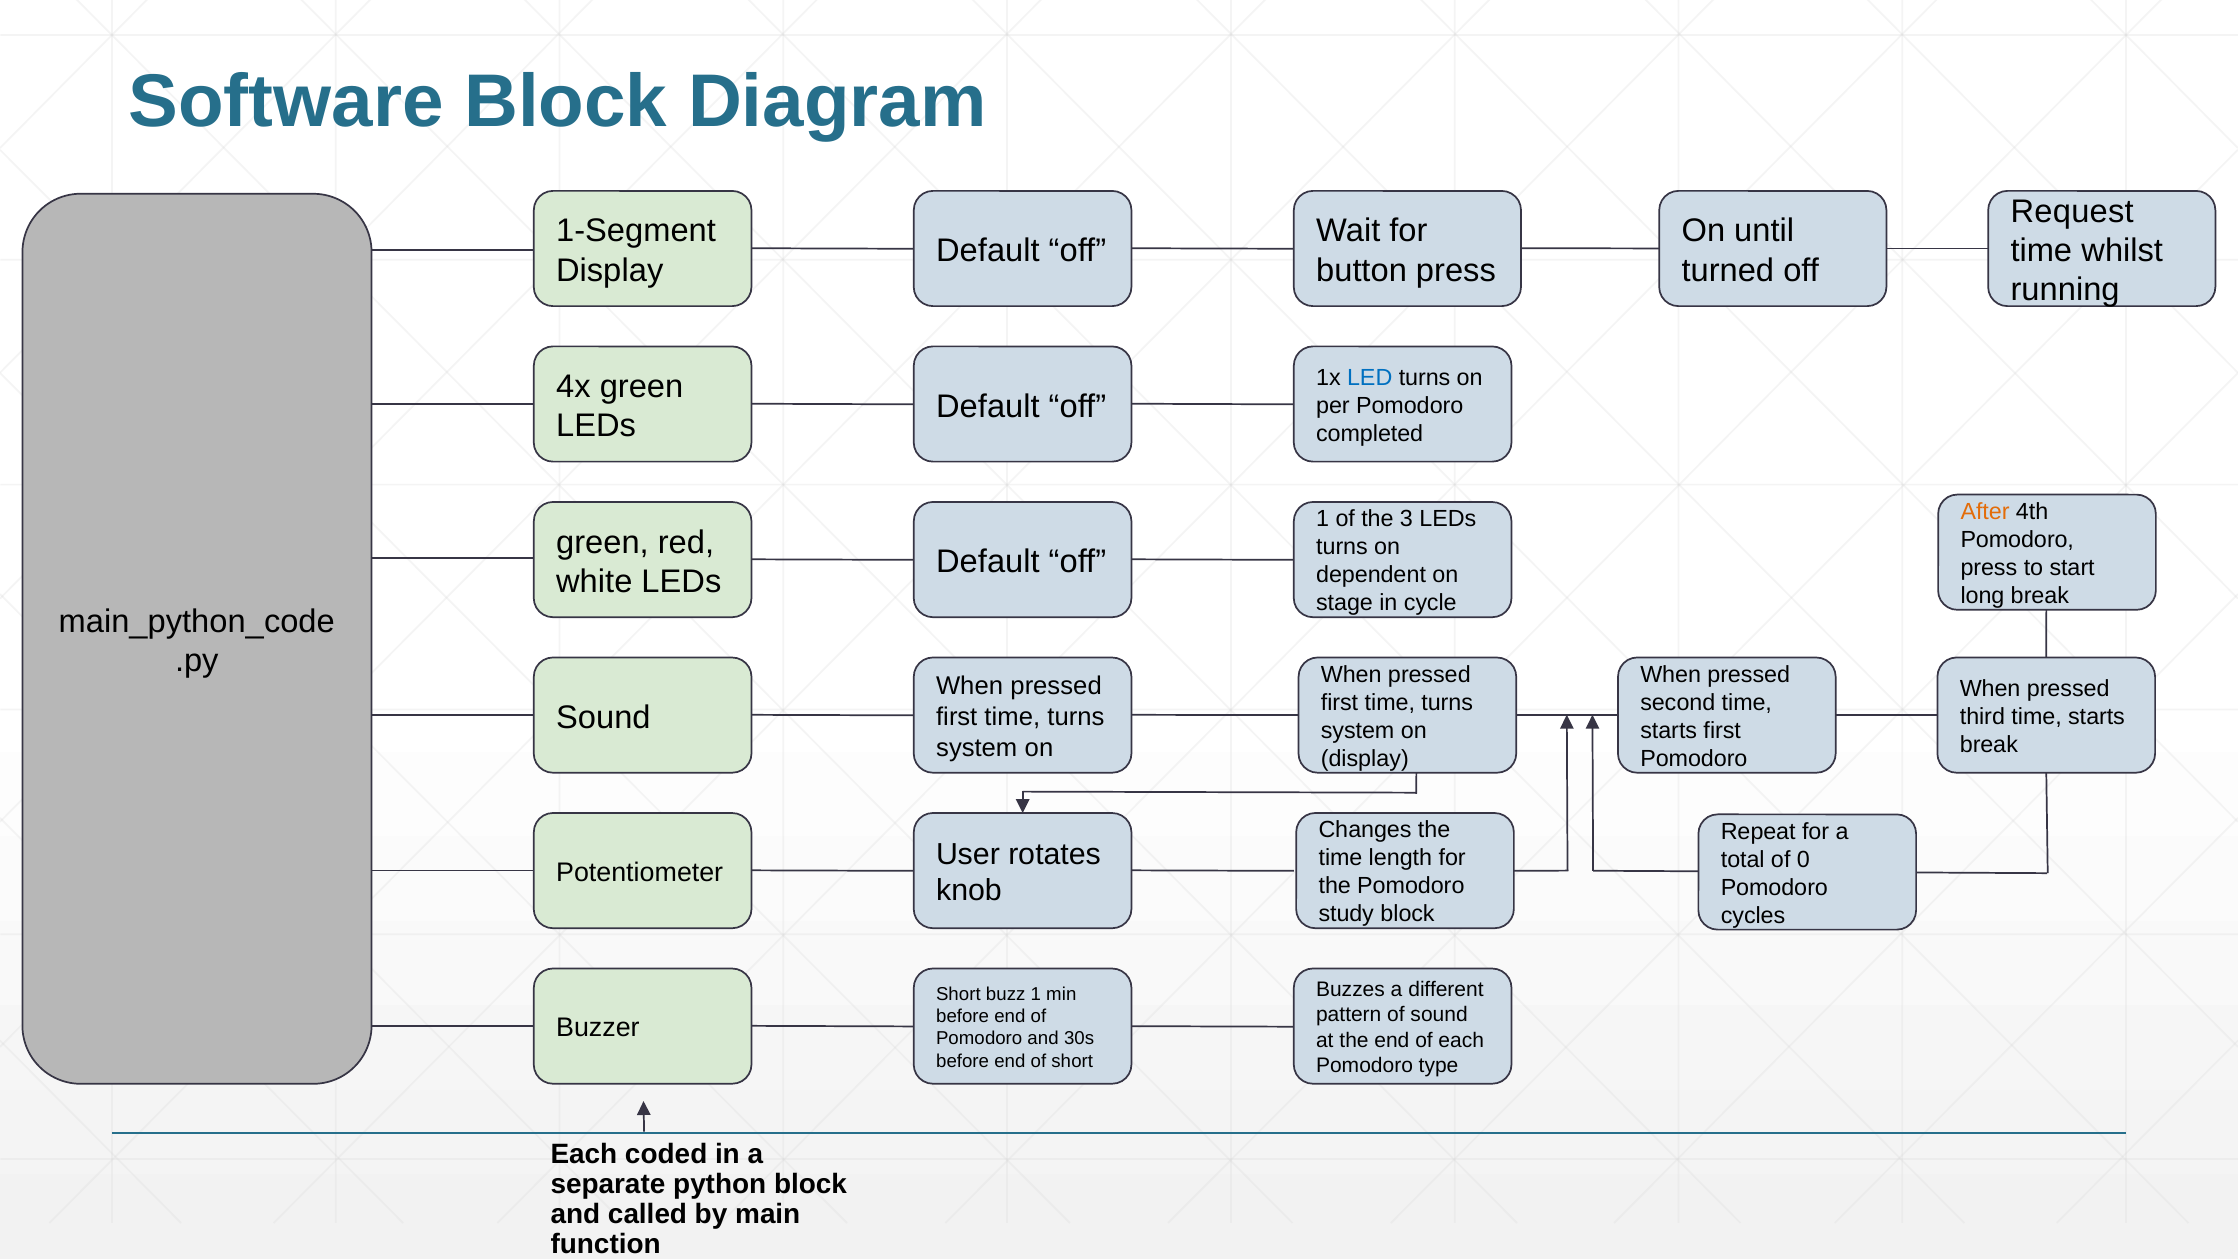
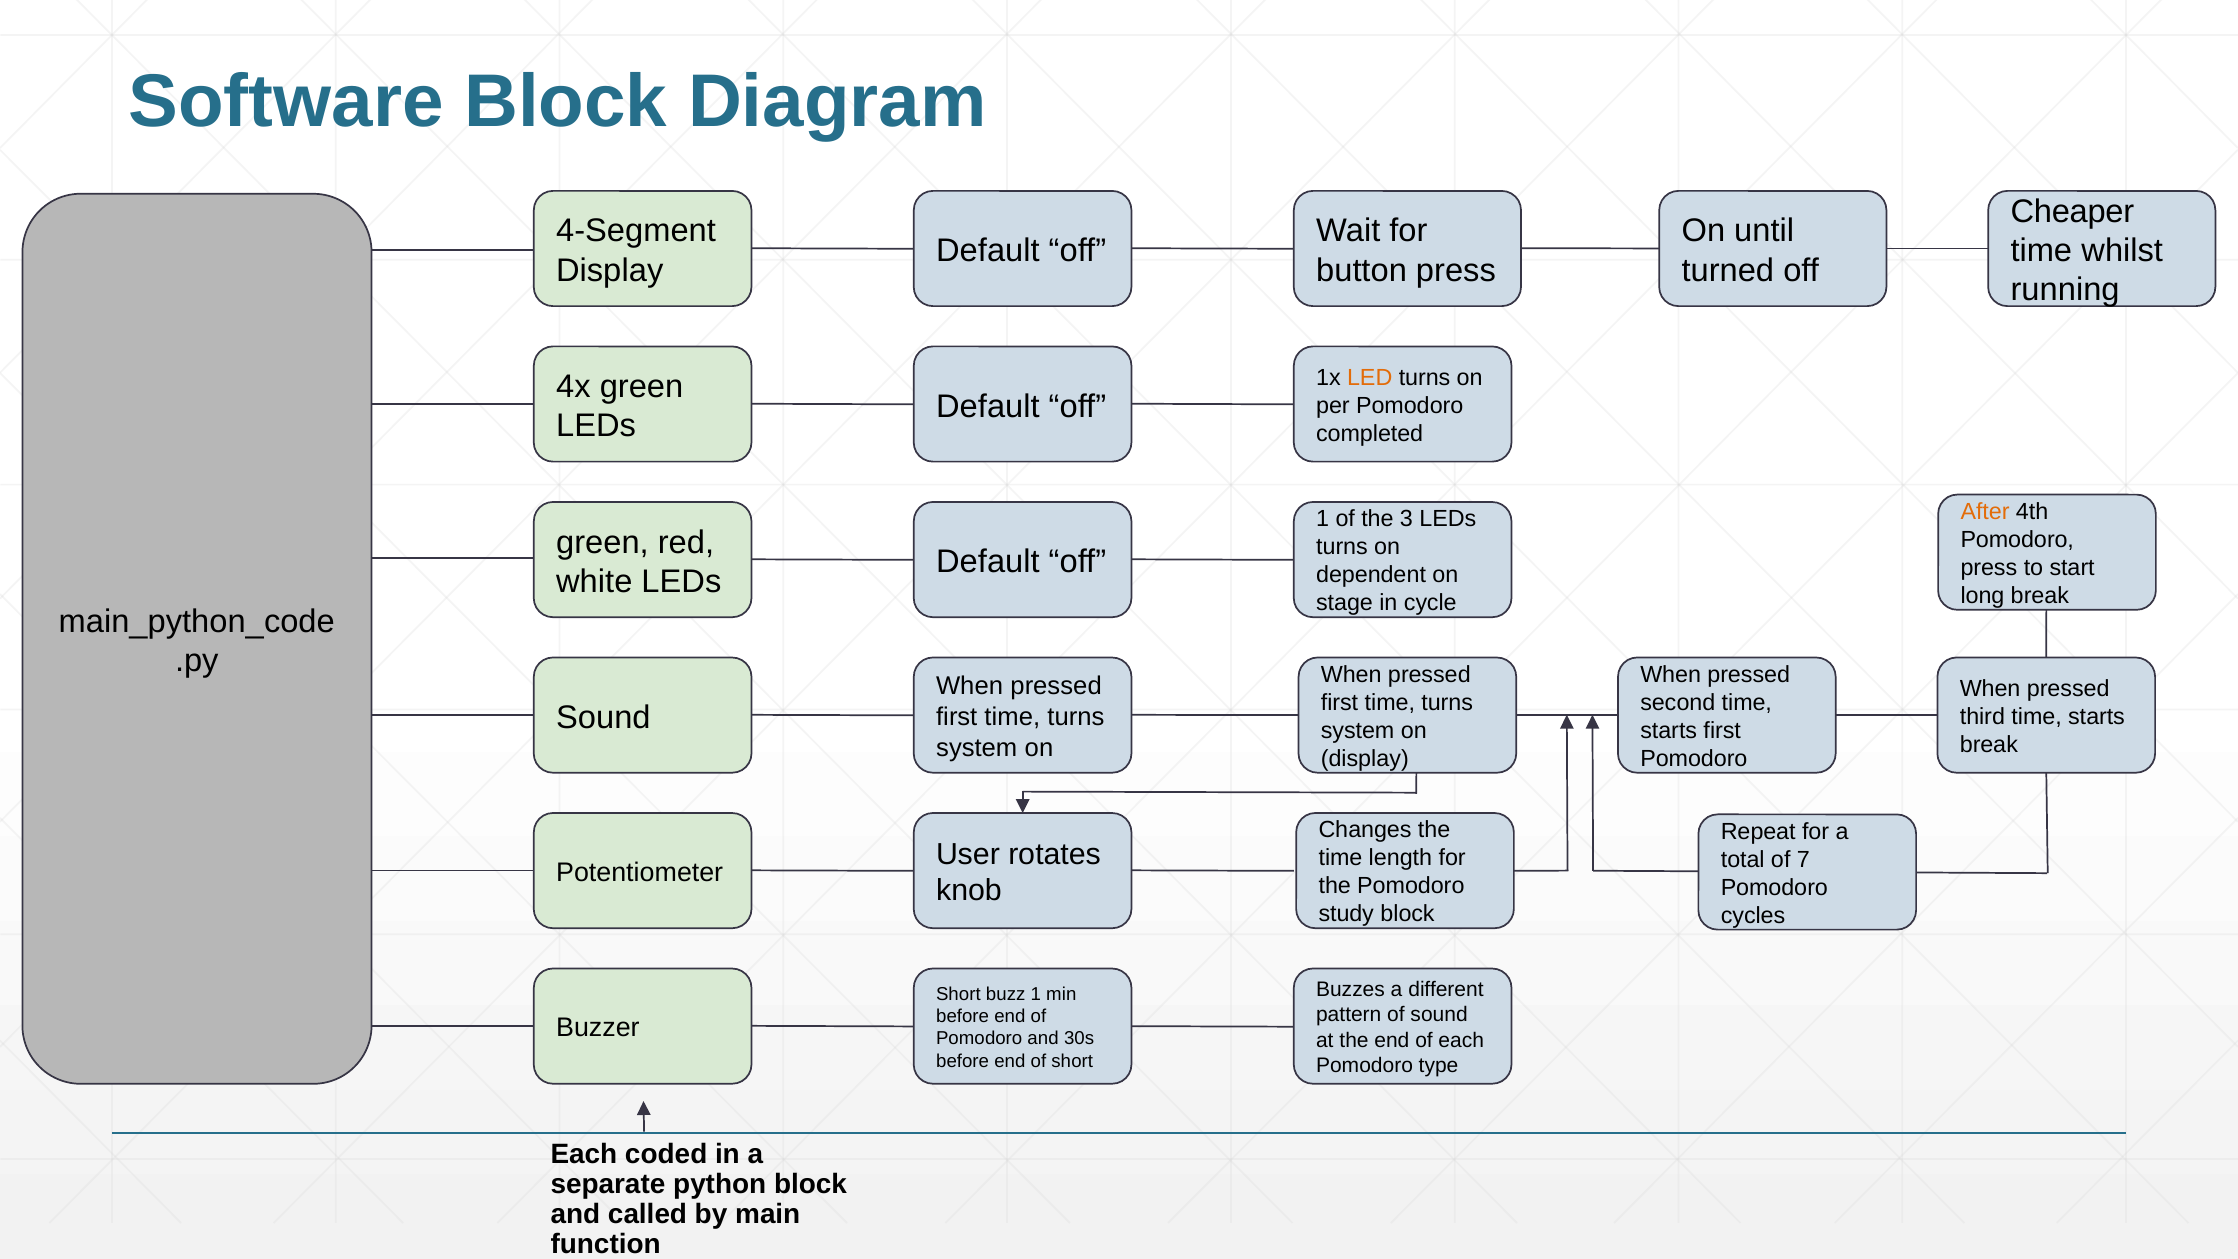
Request: Request -> Cheaper
1-Segment: 1-Segment -> 4-Segment
LED colour: blue -> orange
0: 0 -> 7
